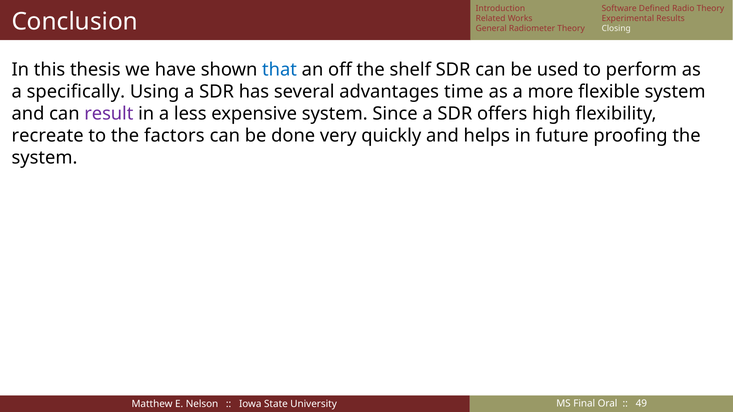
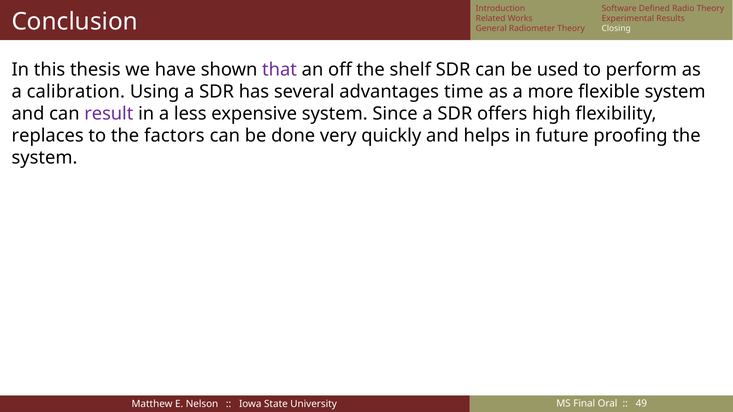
that colour: blue -> purple
specifically: specifically -> calibration
recreate: recreate -> replaces
